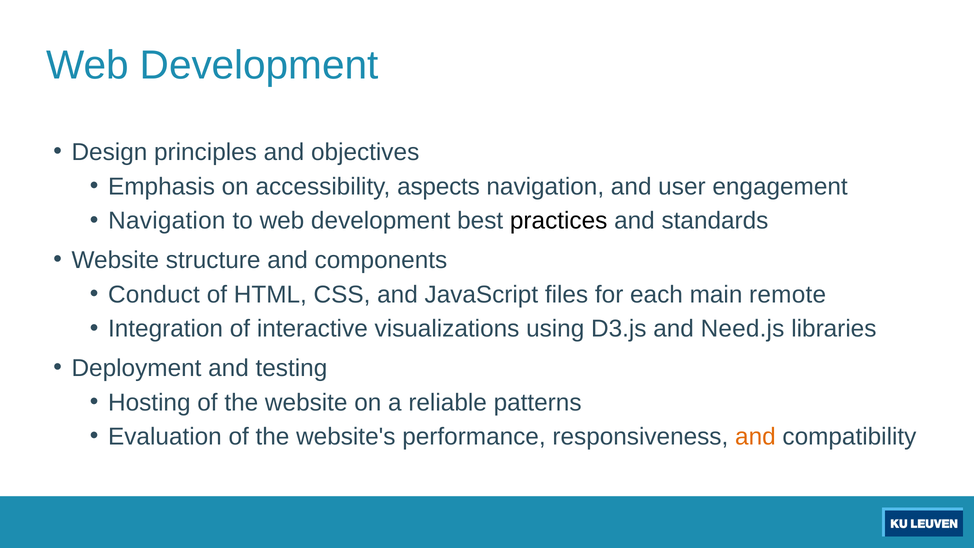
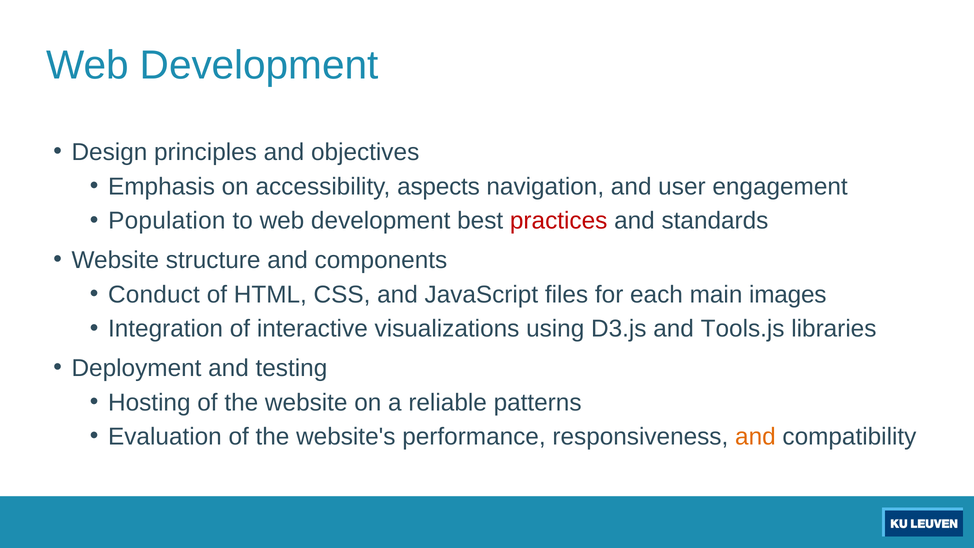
Navigation at (167, 221): Navigation -> Population
practices colour: black -> red
remote: remote -> images
Need.js: Need.js -> Tools.js
